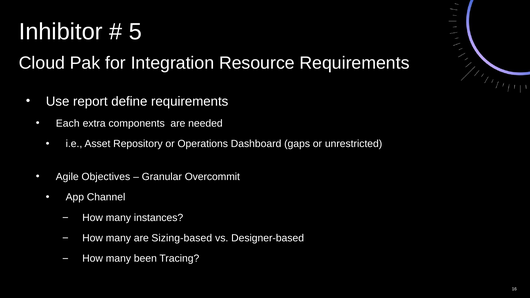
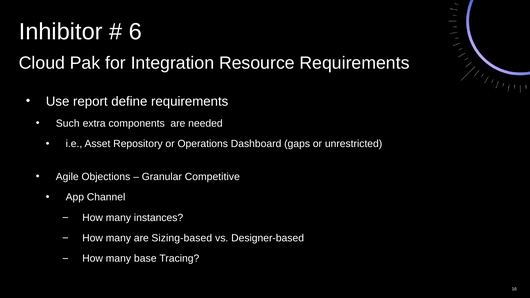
5: 5 -> 6
Each: Each -> Such
Objectives: Objectives -> Objections
Overcommit: Overcommit -> Competitive
been: been -> base
